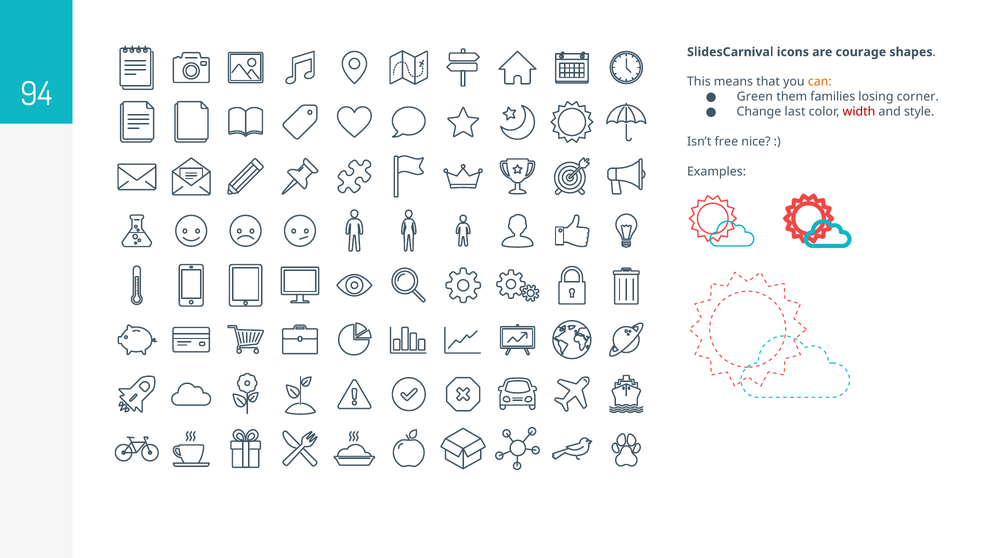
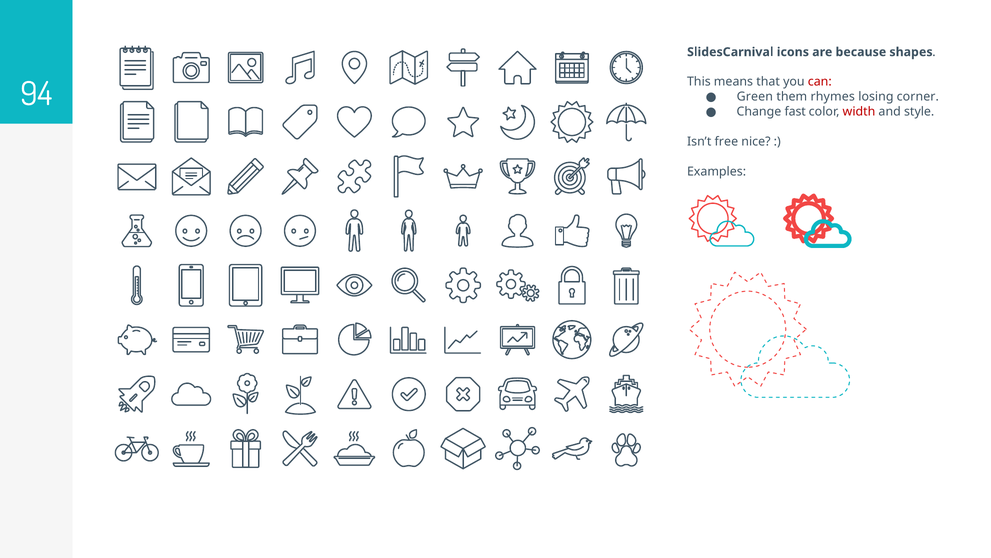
courage: courage -> because
can colour: orange -> red
families: families -> rhymes
last: last -> fast
